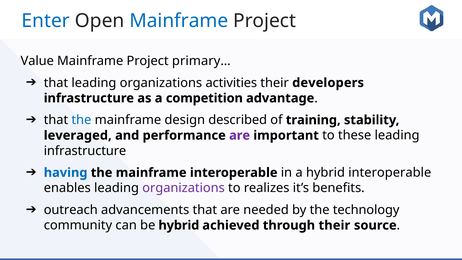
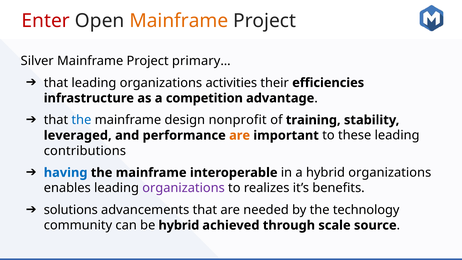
Enter colour: blue -> red
Mainframe at (179, 21) colour: blue -> orange
Value: Value -> Silver
developers: developers -> efficiencies
described: described -> nonprofit
are at (240, 135) colour: purple -> orange
infrastructure at (85, 151): infrastructure -> contributions
hybrid interoperable: interoperable -> organizations
outreach: outreach -> solutions
through their: their -> scale
